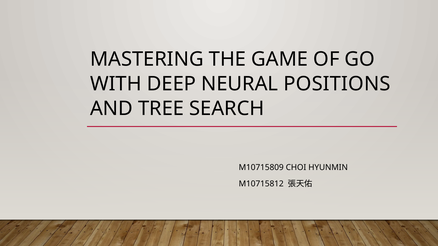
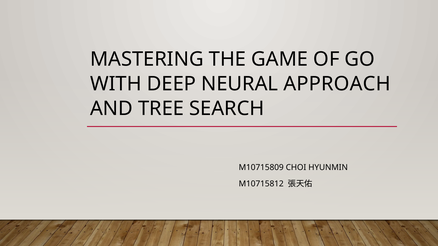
POSITIONS: POSITIONS -> APPROACH
